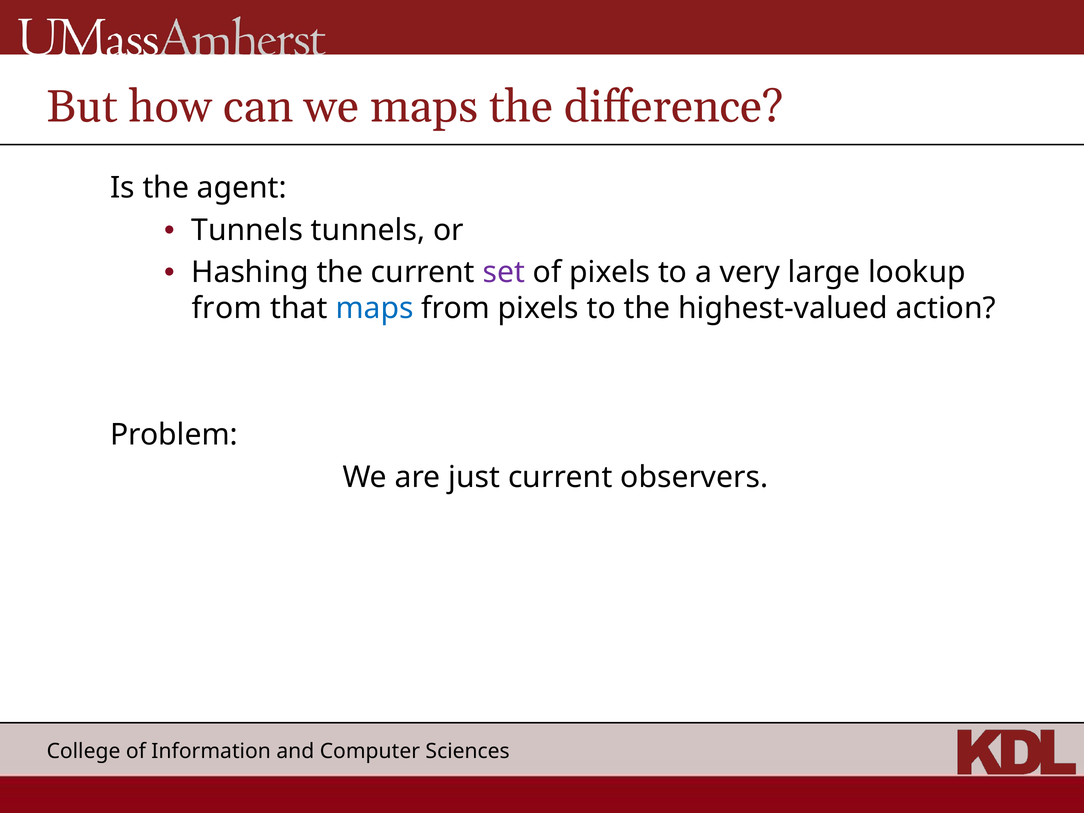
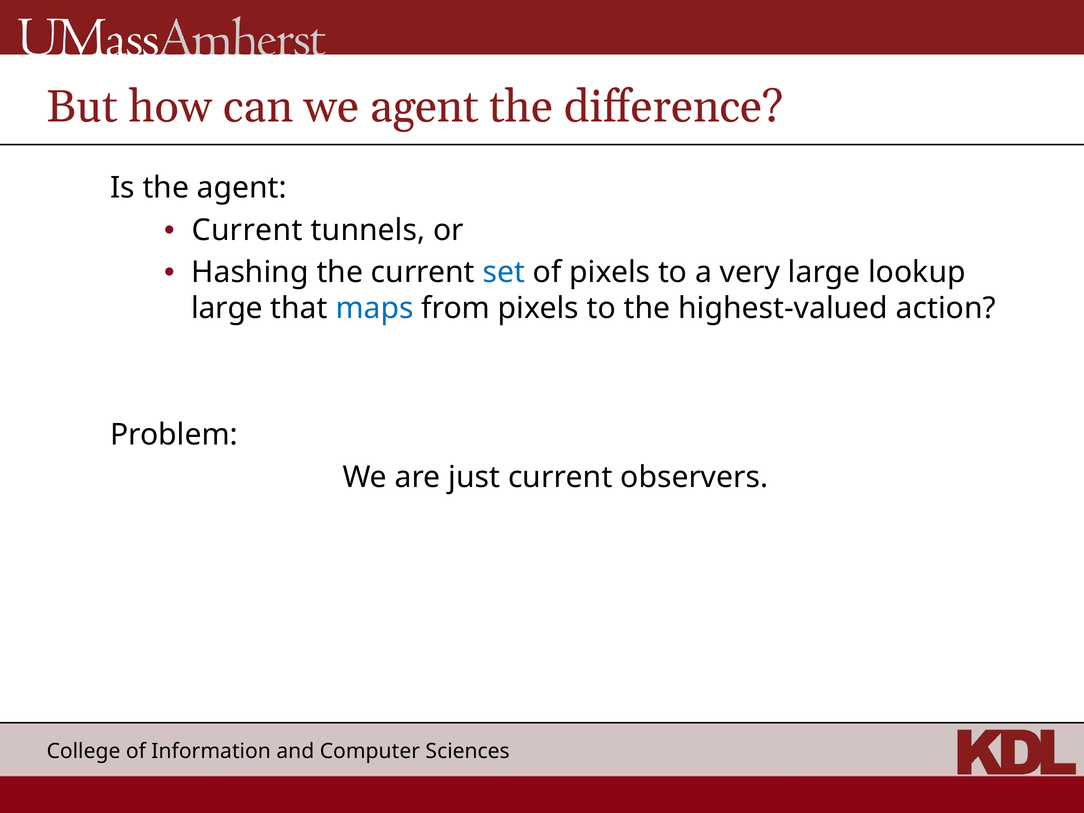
we maps: maps -> agent
Tunnels at (247, 230): Tunnels -> Current
set colour: purple -> blue
from at (227, 309): from -> large
